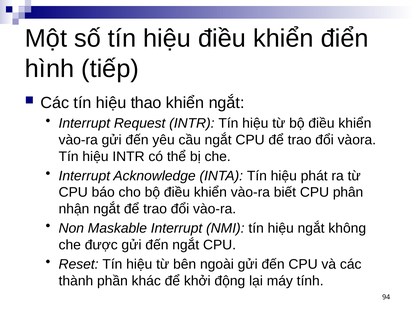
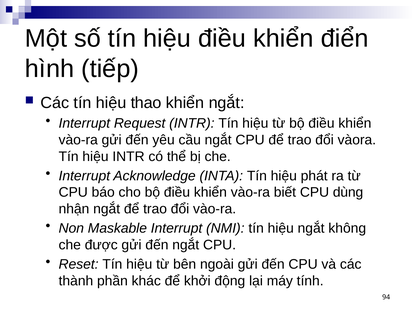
phân: phân -> dùng
